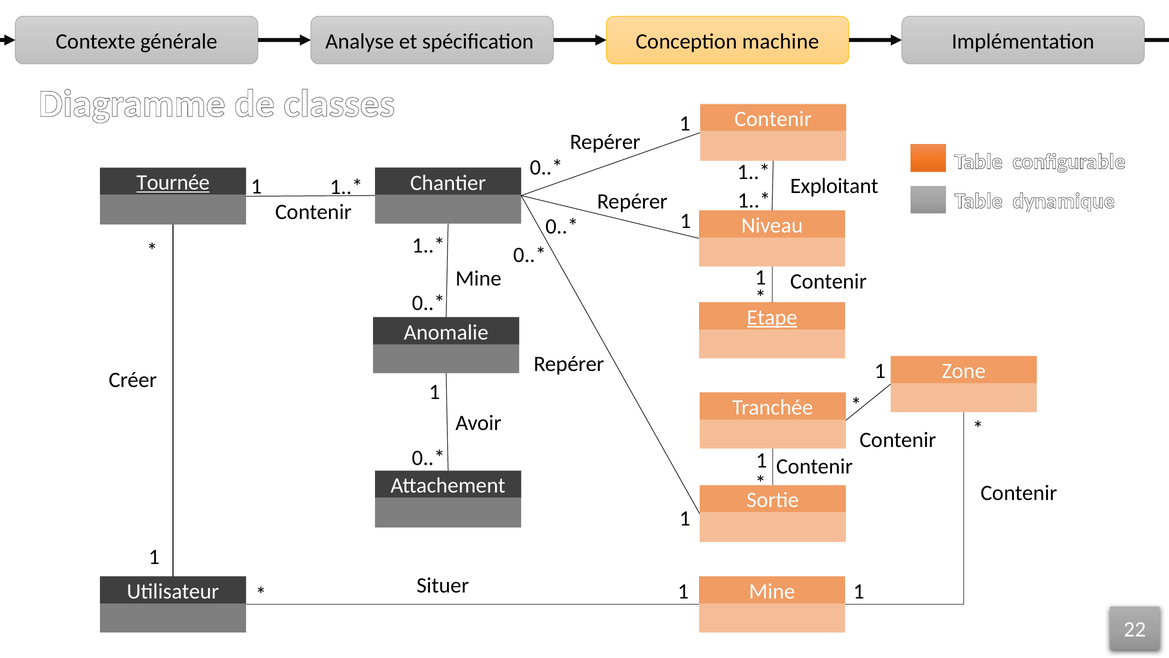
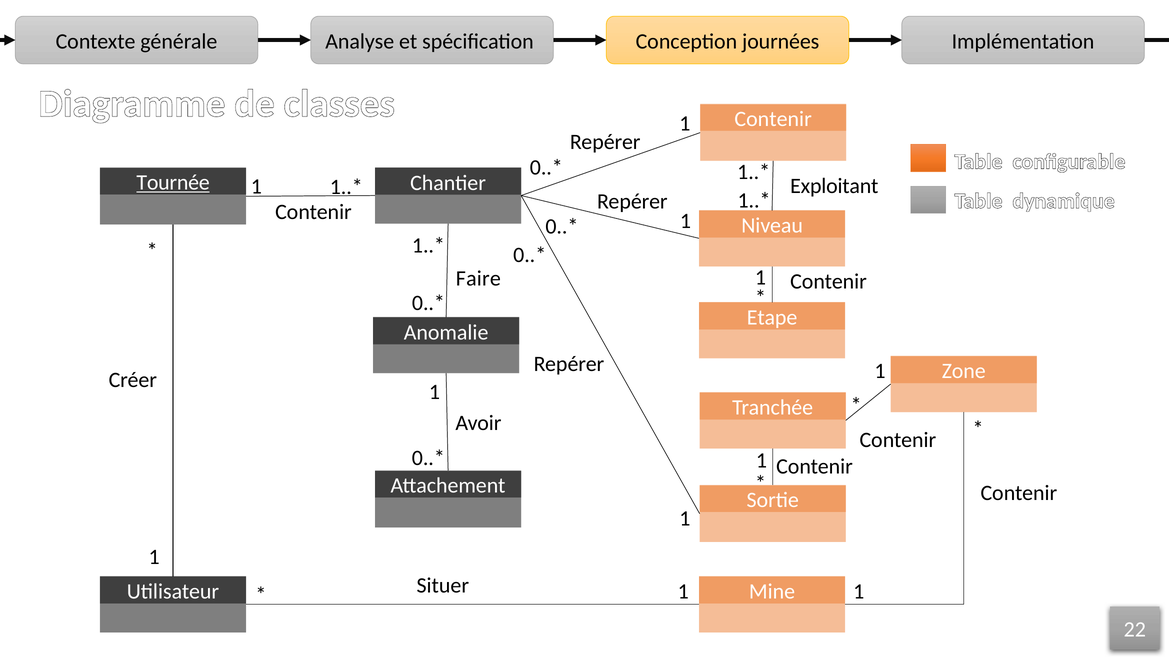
machine: machine -> journées
Mine at (478, 279): Mine -> Faire
Etape underline: present -> none
